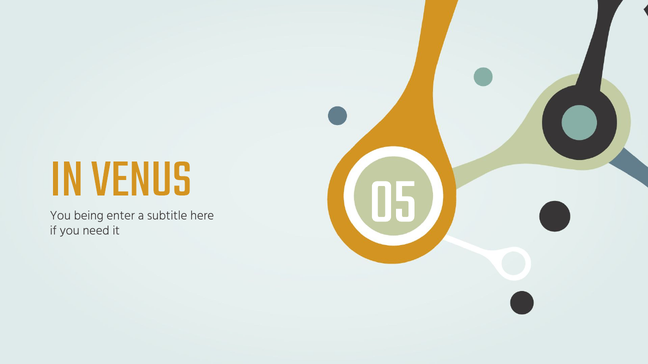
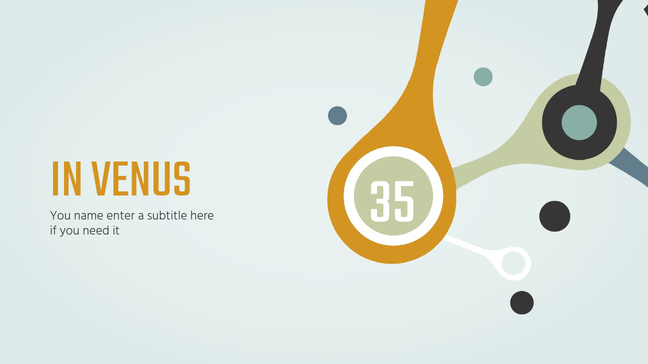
being: being -> name
05: 05 -> 35
